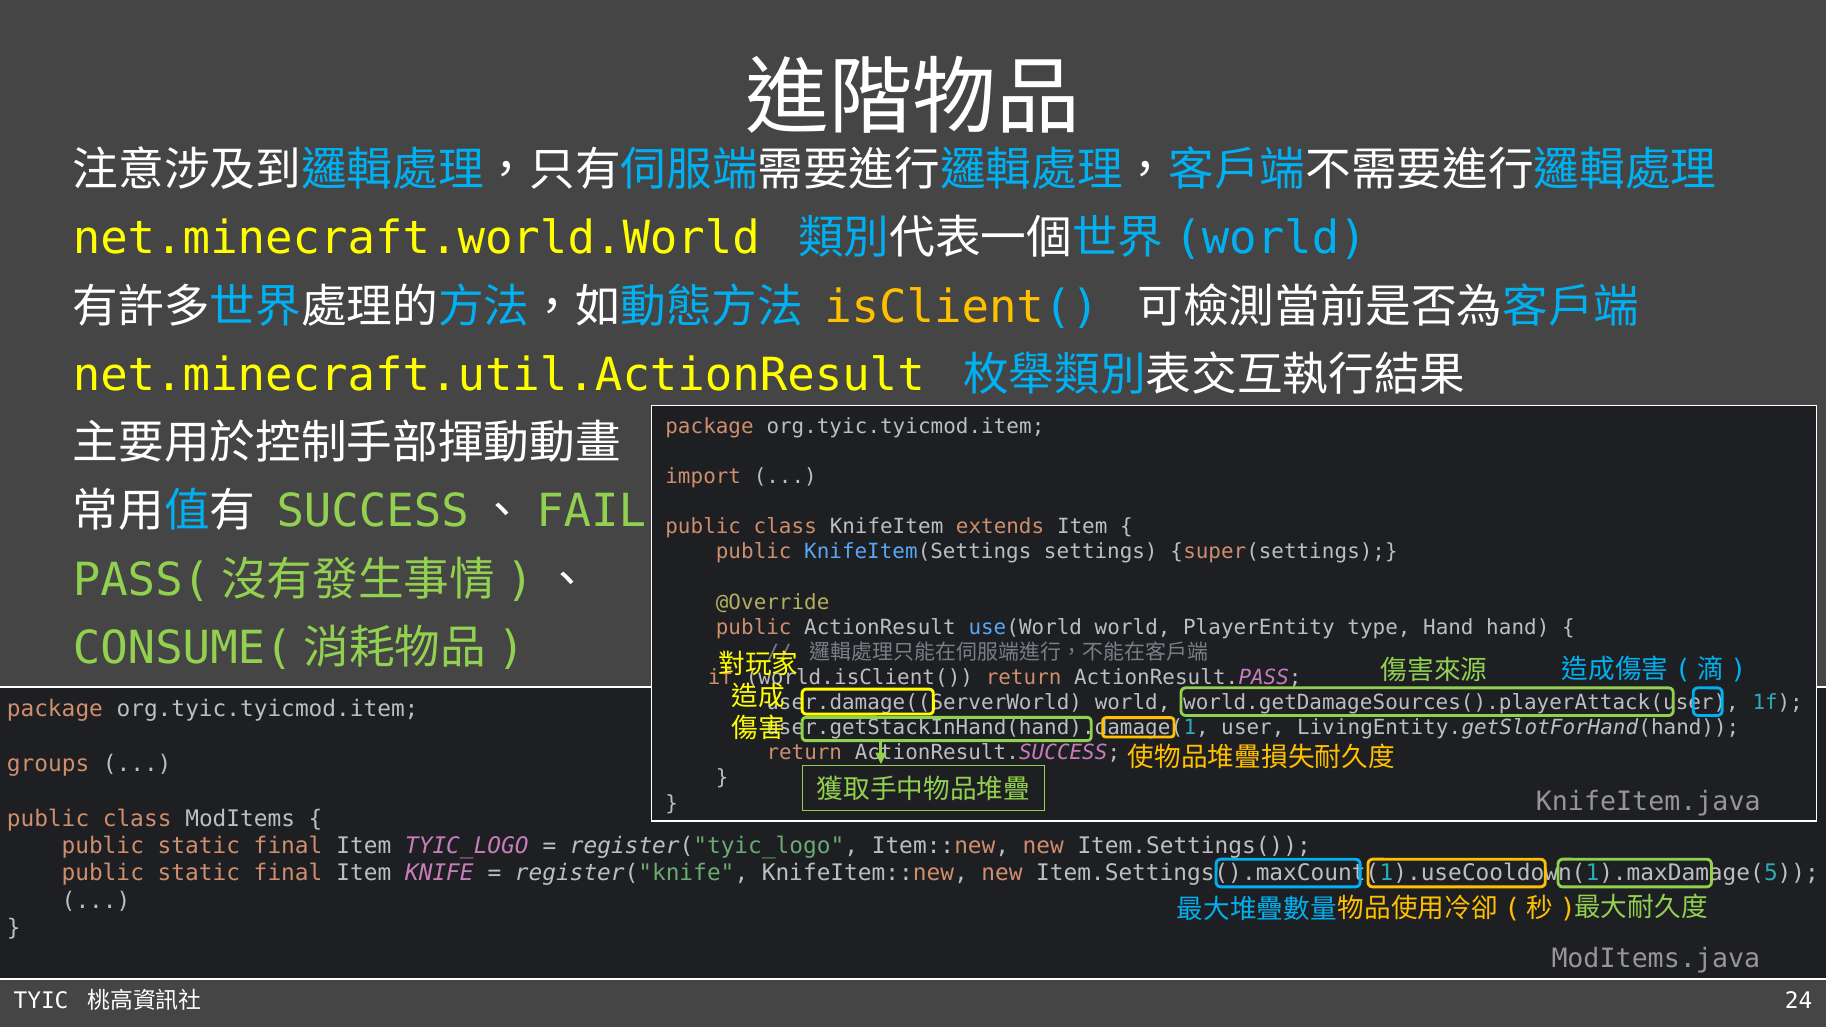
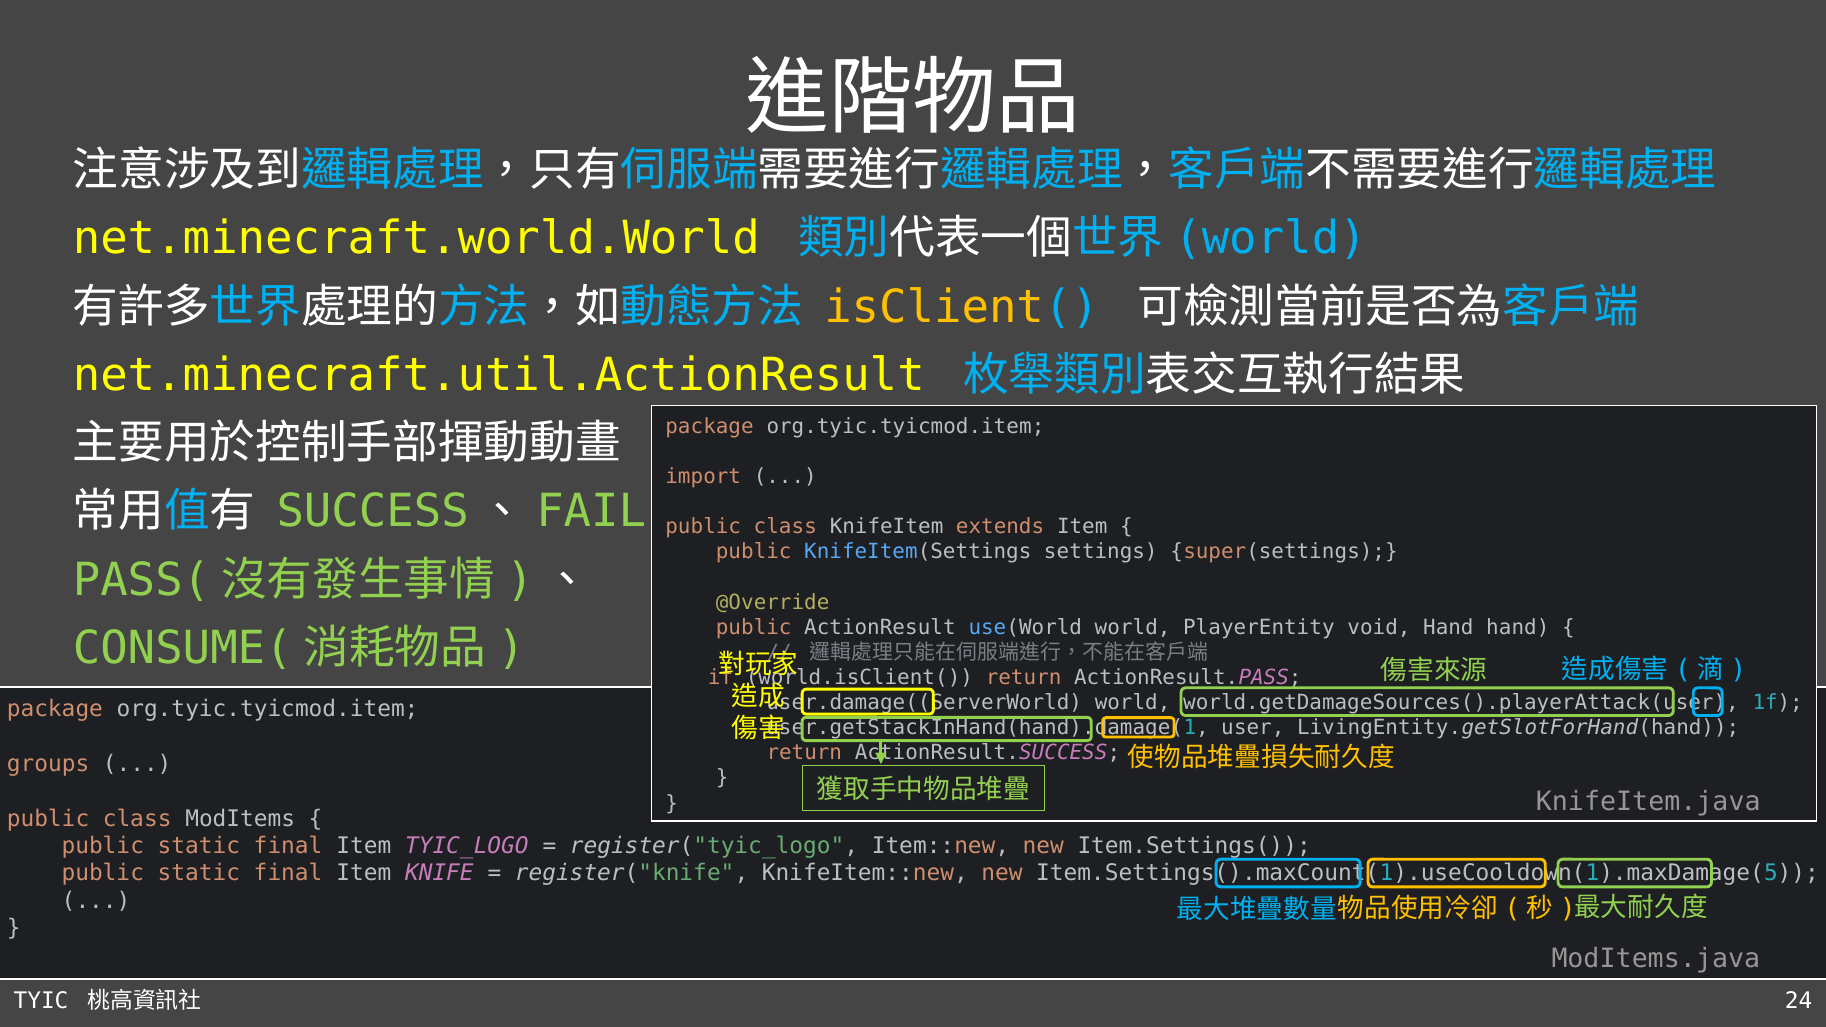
type: type -> void
